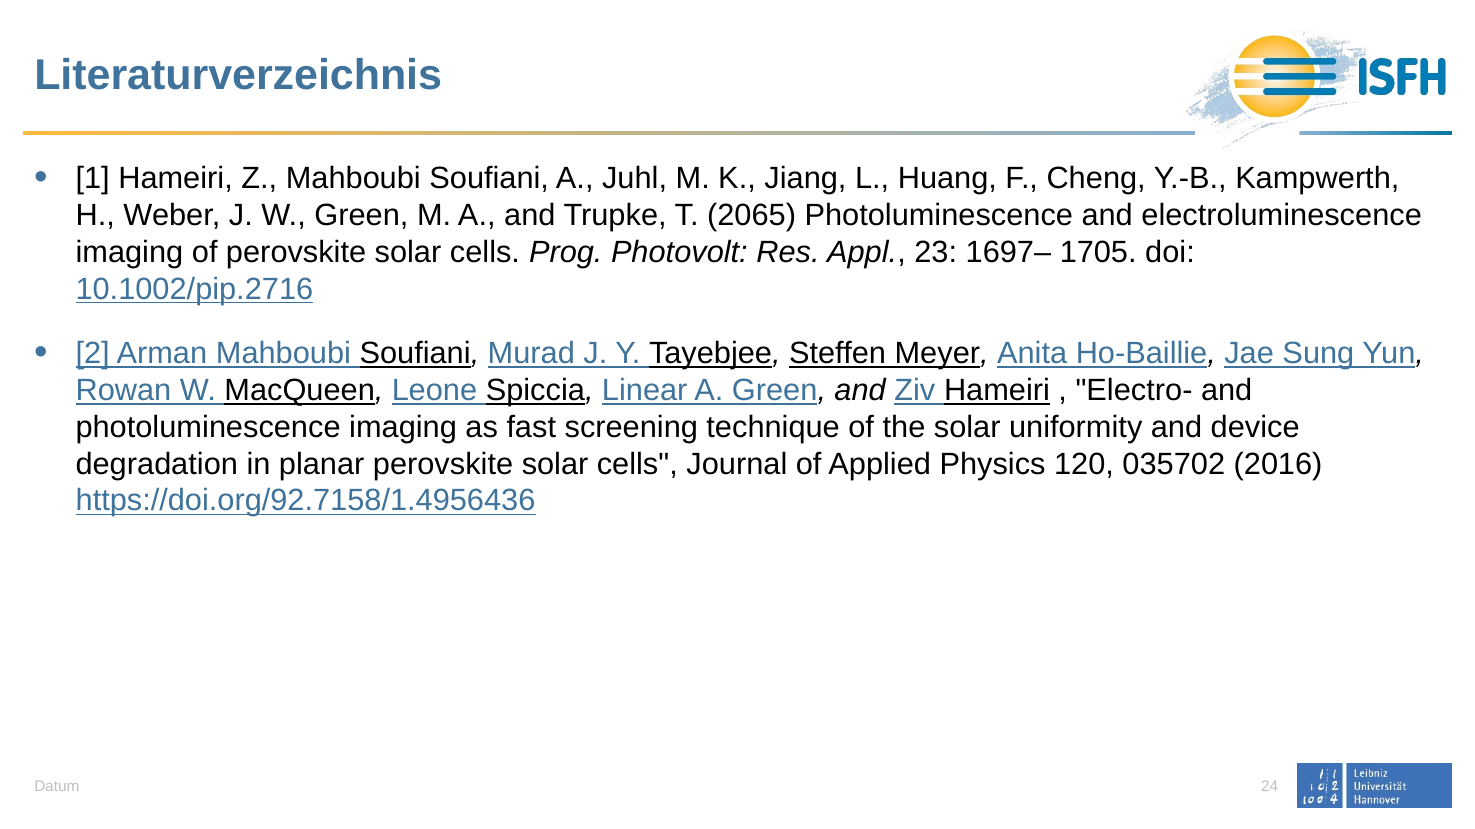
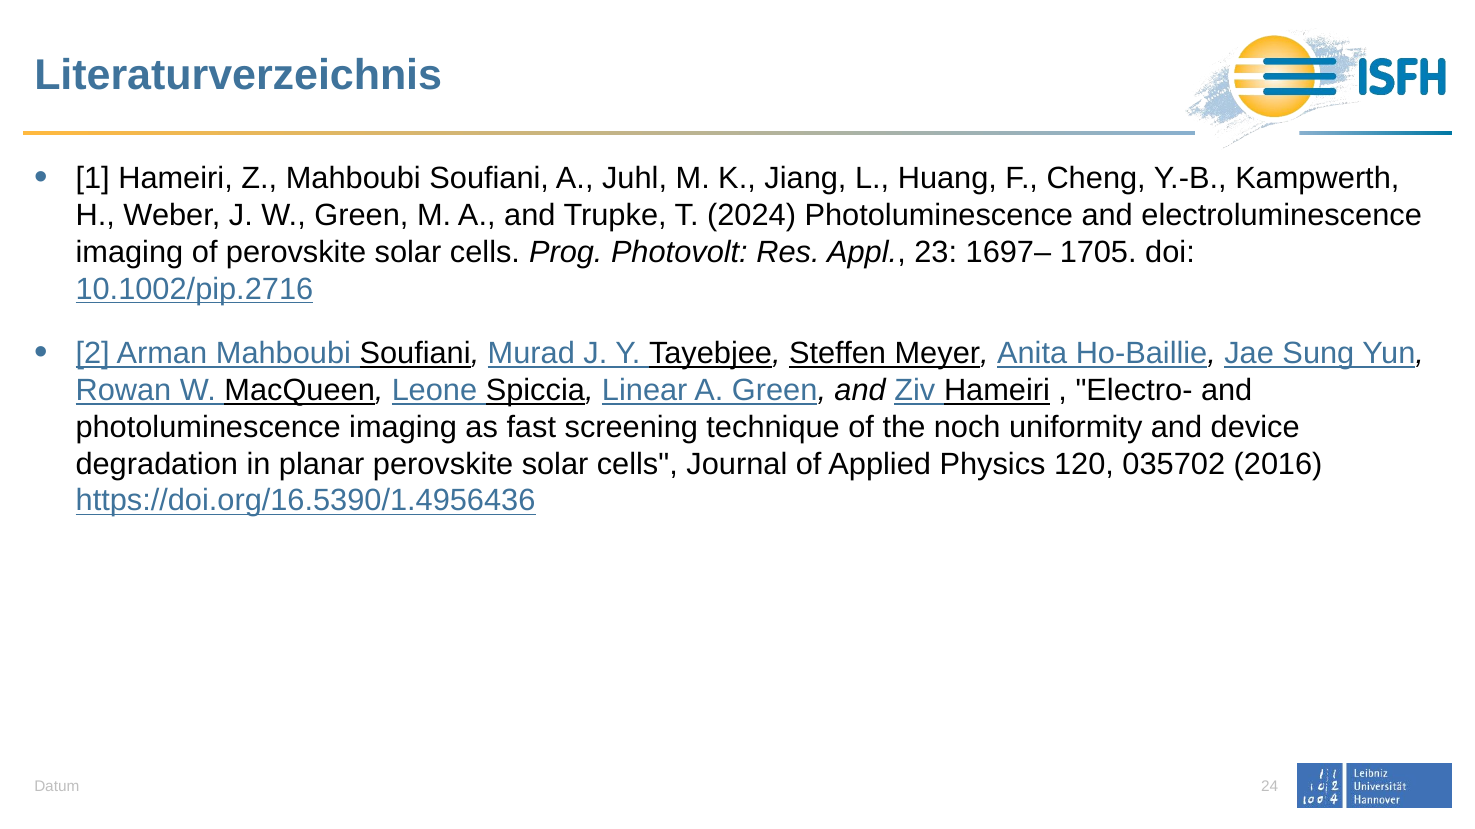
2065: 2065 -> 2024
the solar: solar -> noch
https://doi.org/92.7158/1.4956436: https://doi.org/92.7158/1.4956436 -> https://doi.org/16.5390/1.4956436
